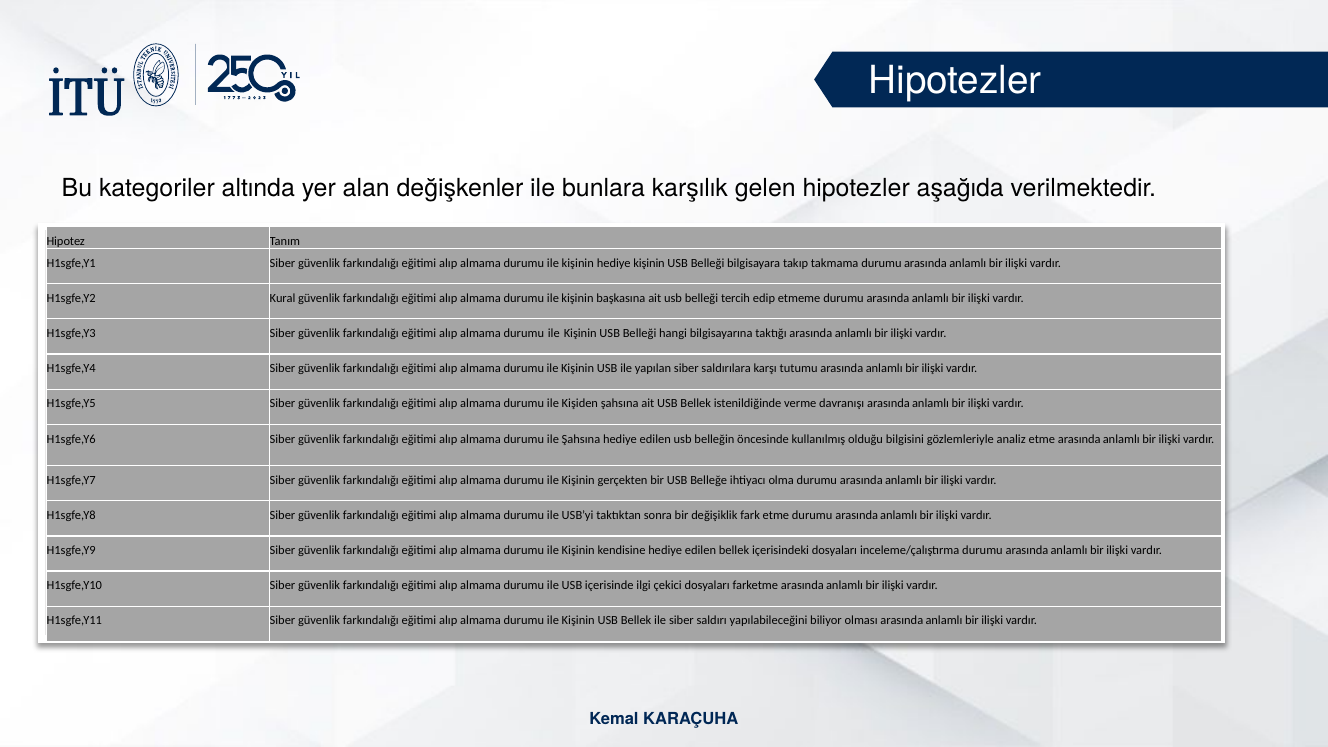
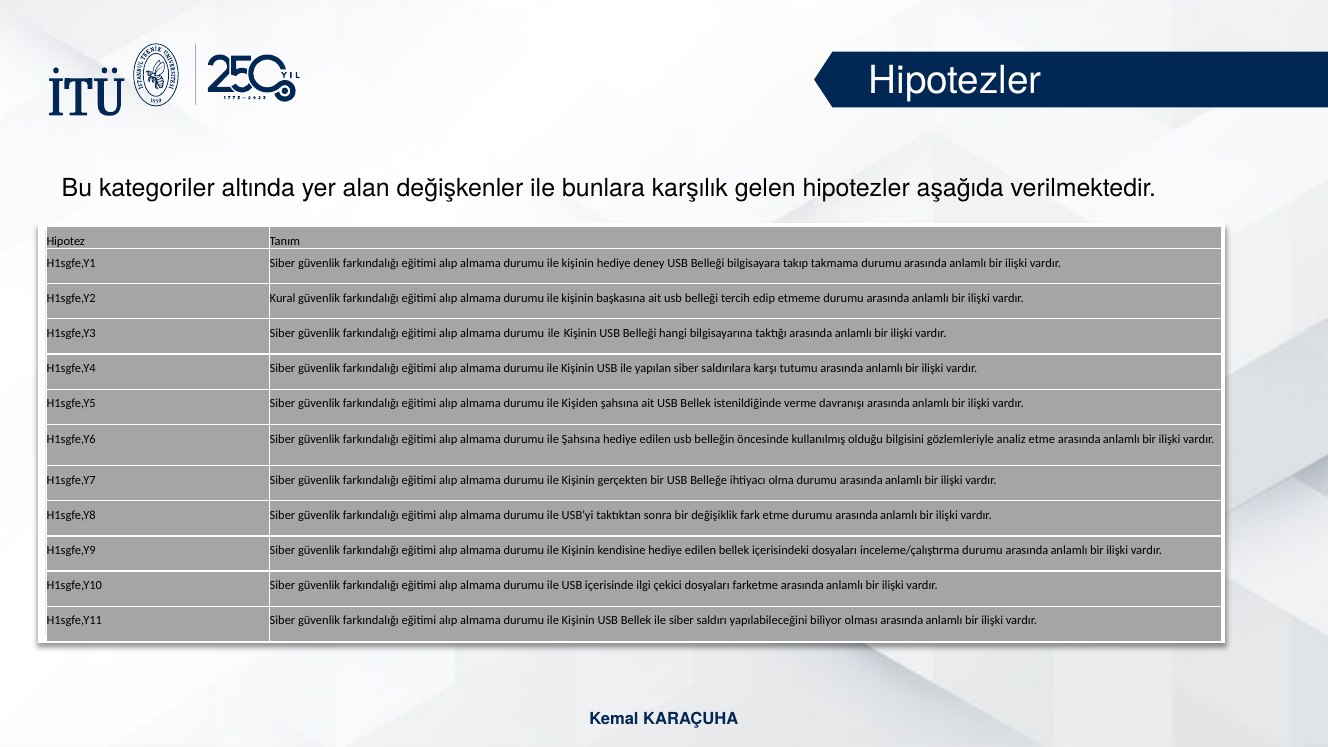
hediye kişinin: kişinin -> deney
